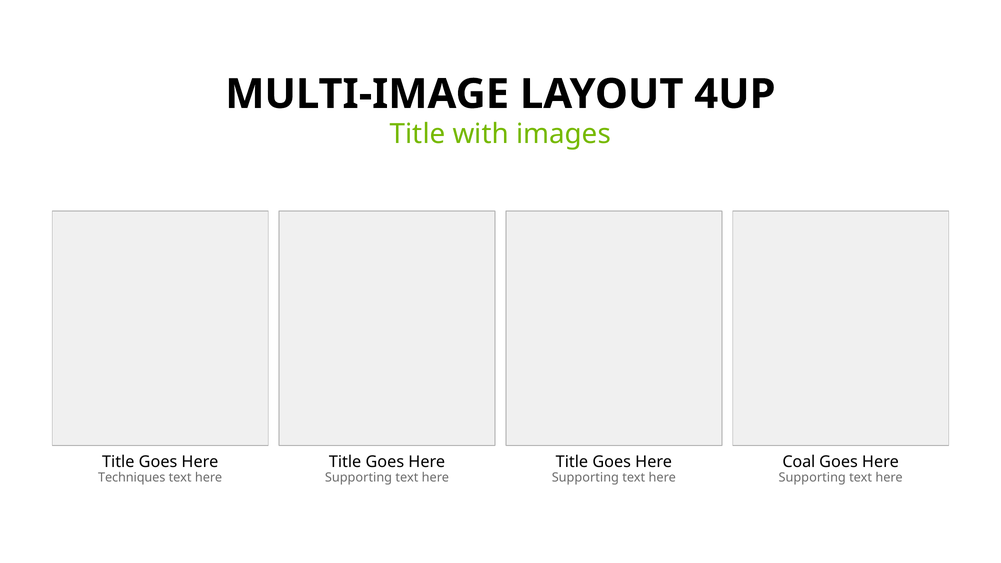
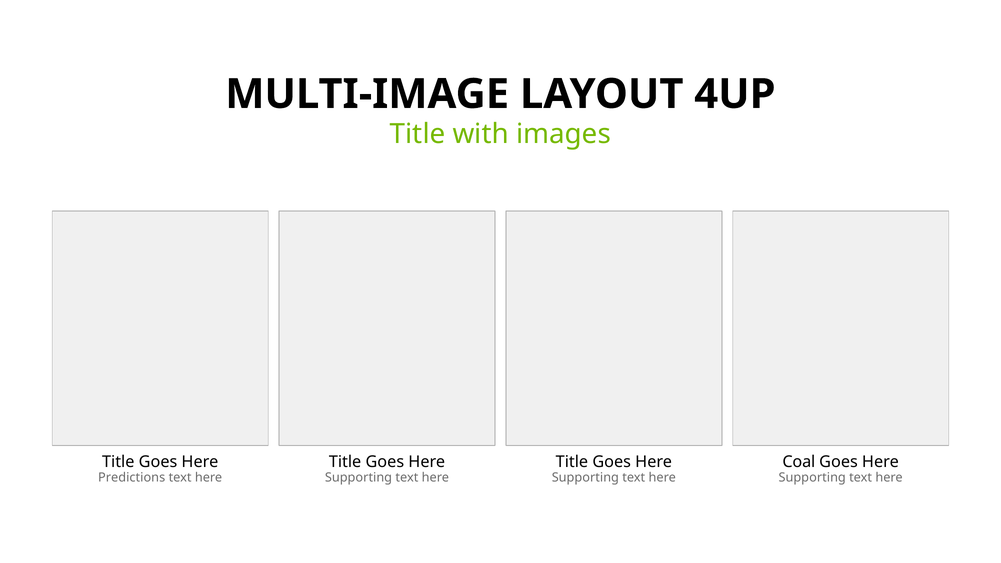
Techniques: Techniques -> Predictions
